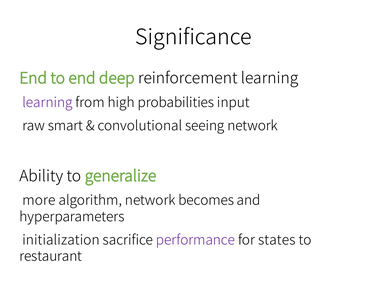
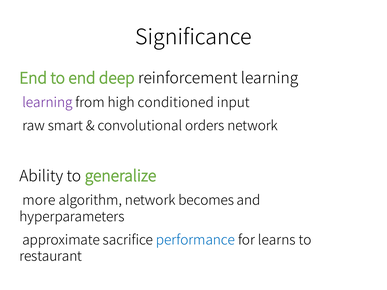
probabilities: probabilities -> conditioned
seeing: seeing -> orders
initialization: initialization -> approximate
performance colour: purple -> blue
states: states -> learns
